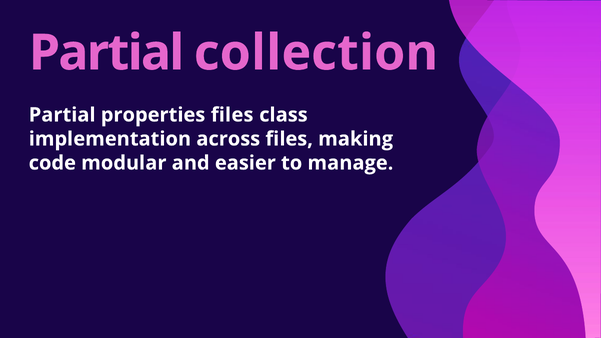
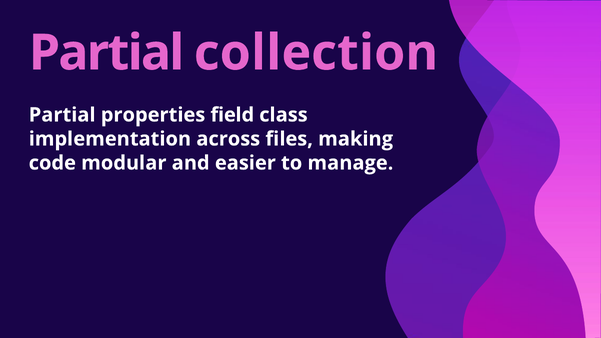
properties files: files -> field
